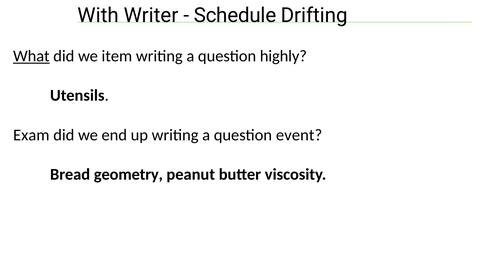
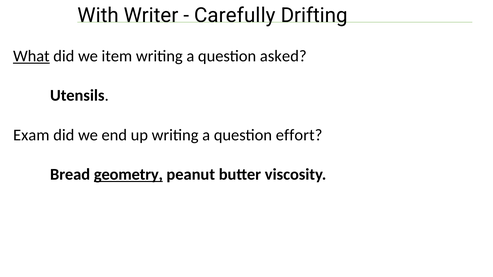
Schedule: Schedule -> Carefully
highly: highly -> asked
event: event -> effort
geometry underline: none -> present
